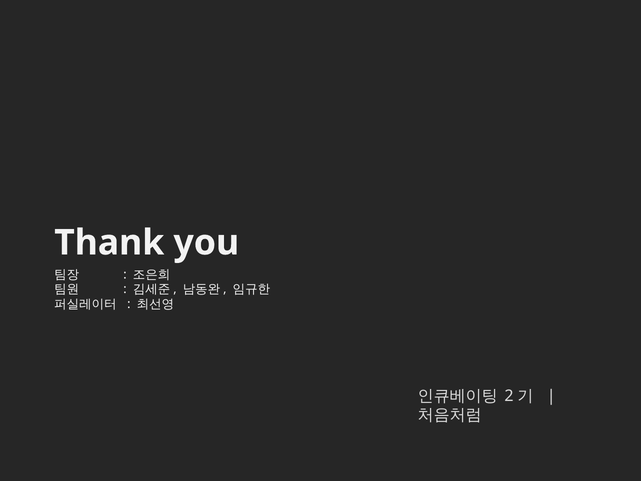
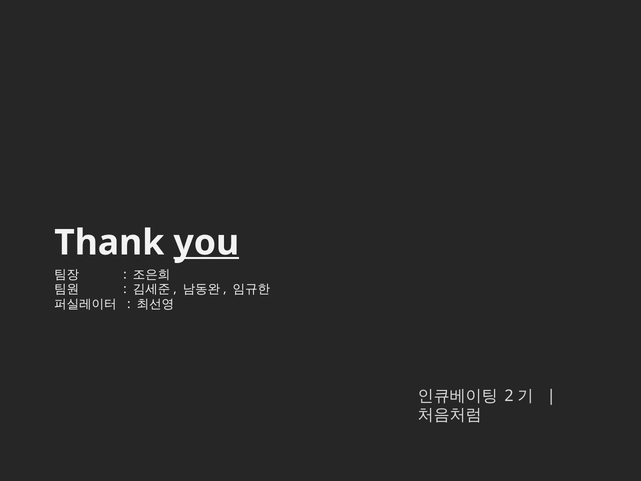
you underline: none -> present
